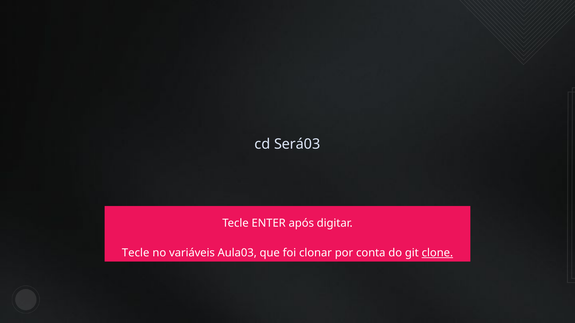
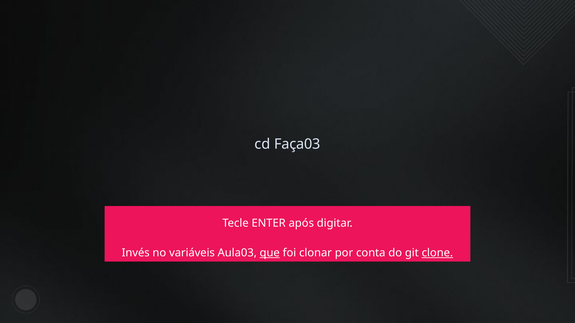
Será03: Será03 -> Faça03
Tecle at (136, 253): Tecle -> Invés
que underline: none -> present
